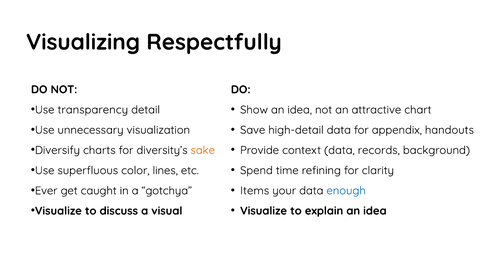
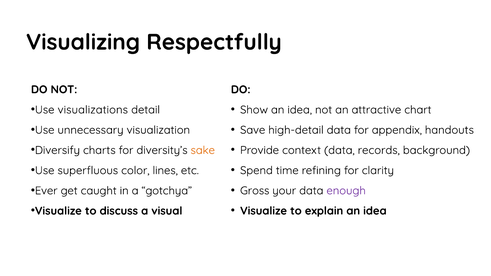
transparency: transparency -> visualizations
Items: Items -> Gross
enough colour: blue -> purple
